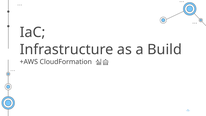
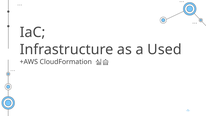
Build: Build -> Used
